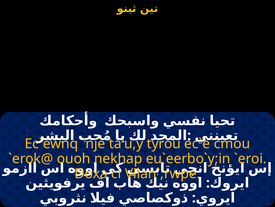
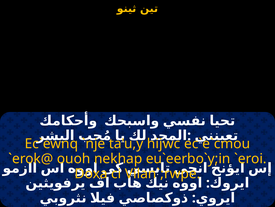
tyrou: tyrou -> hijwc
